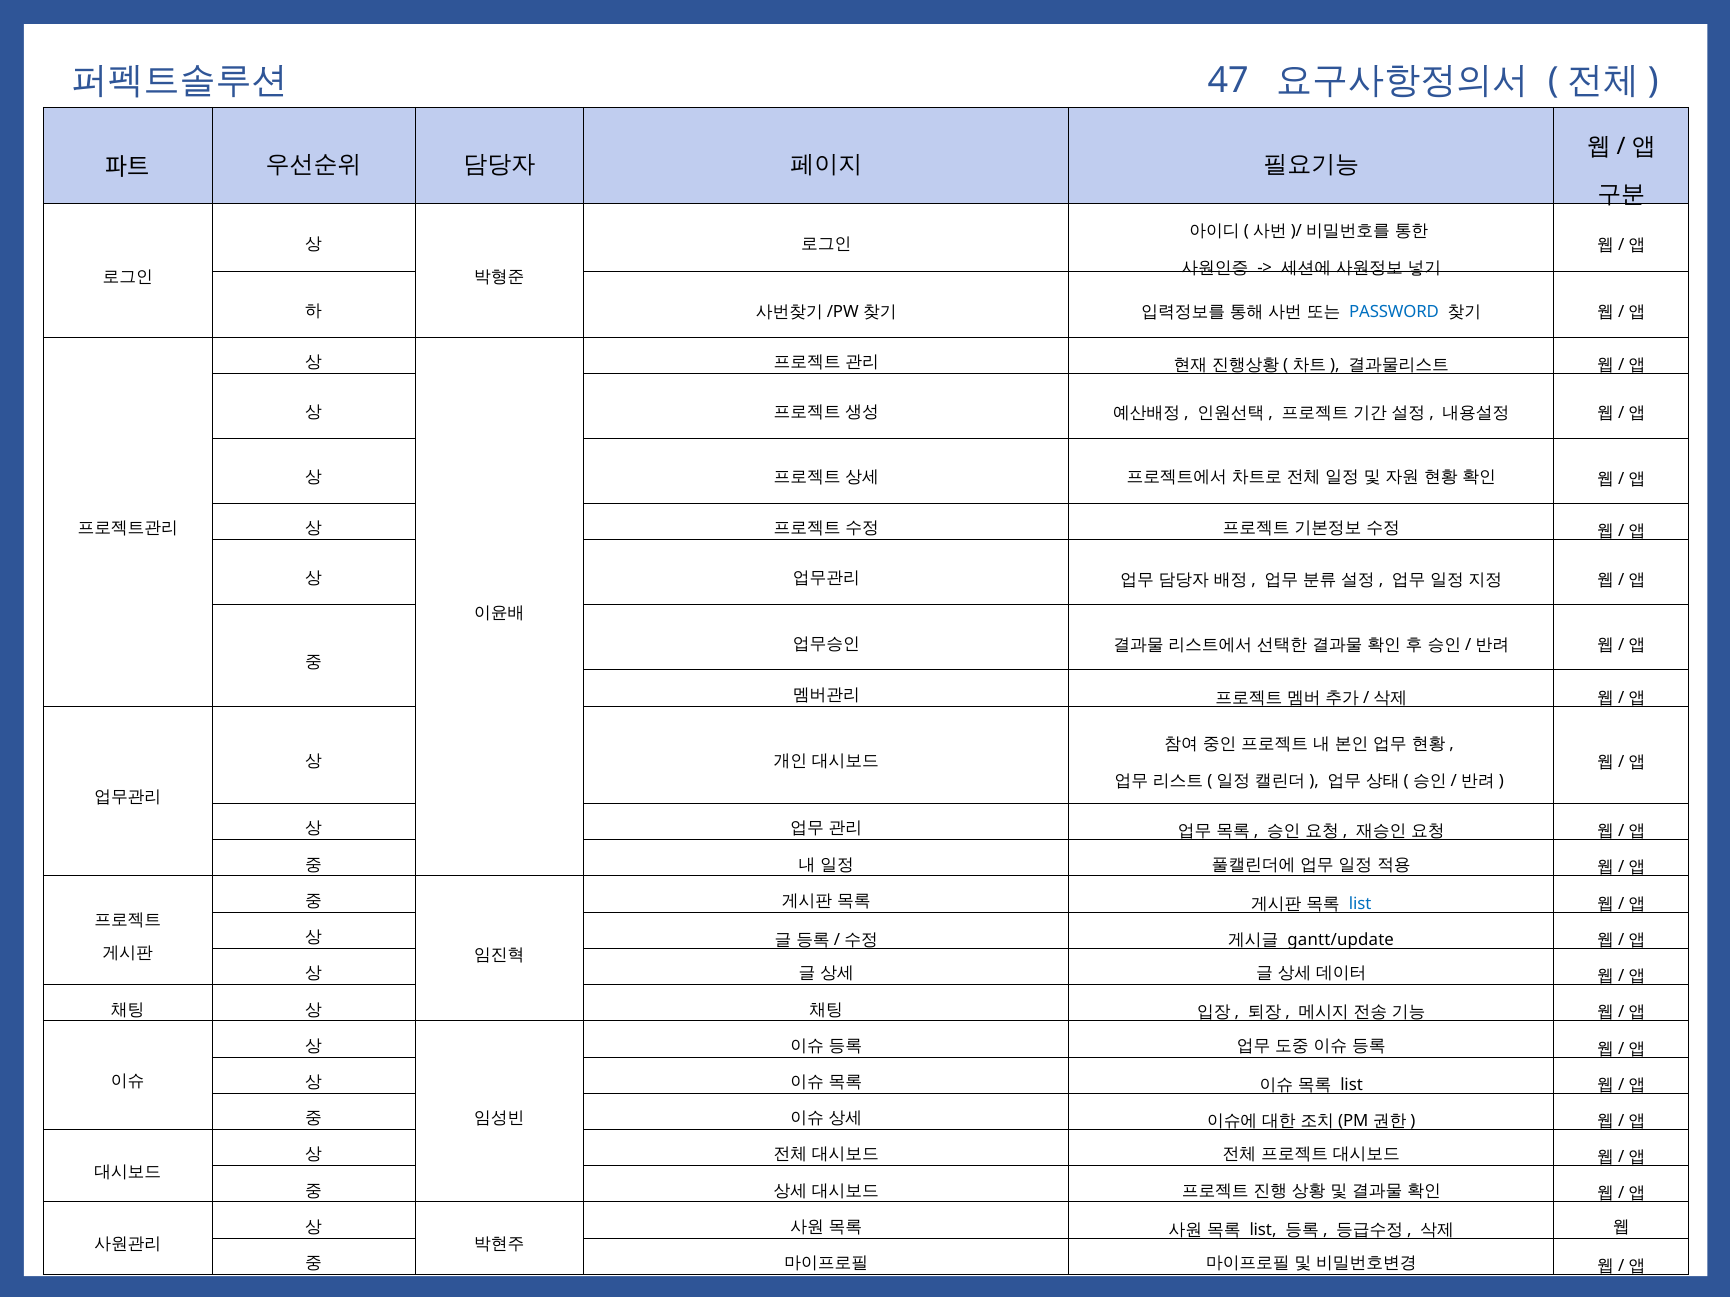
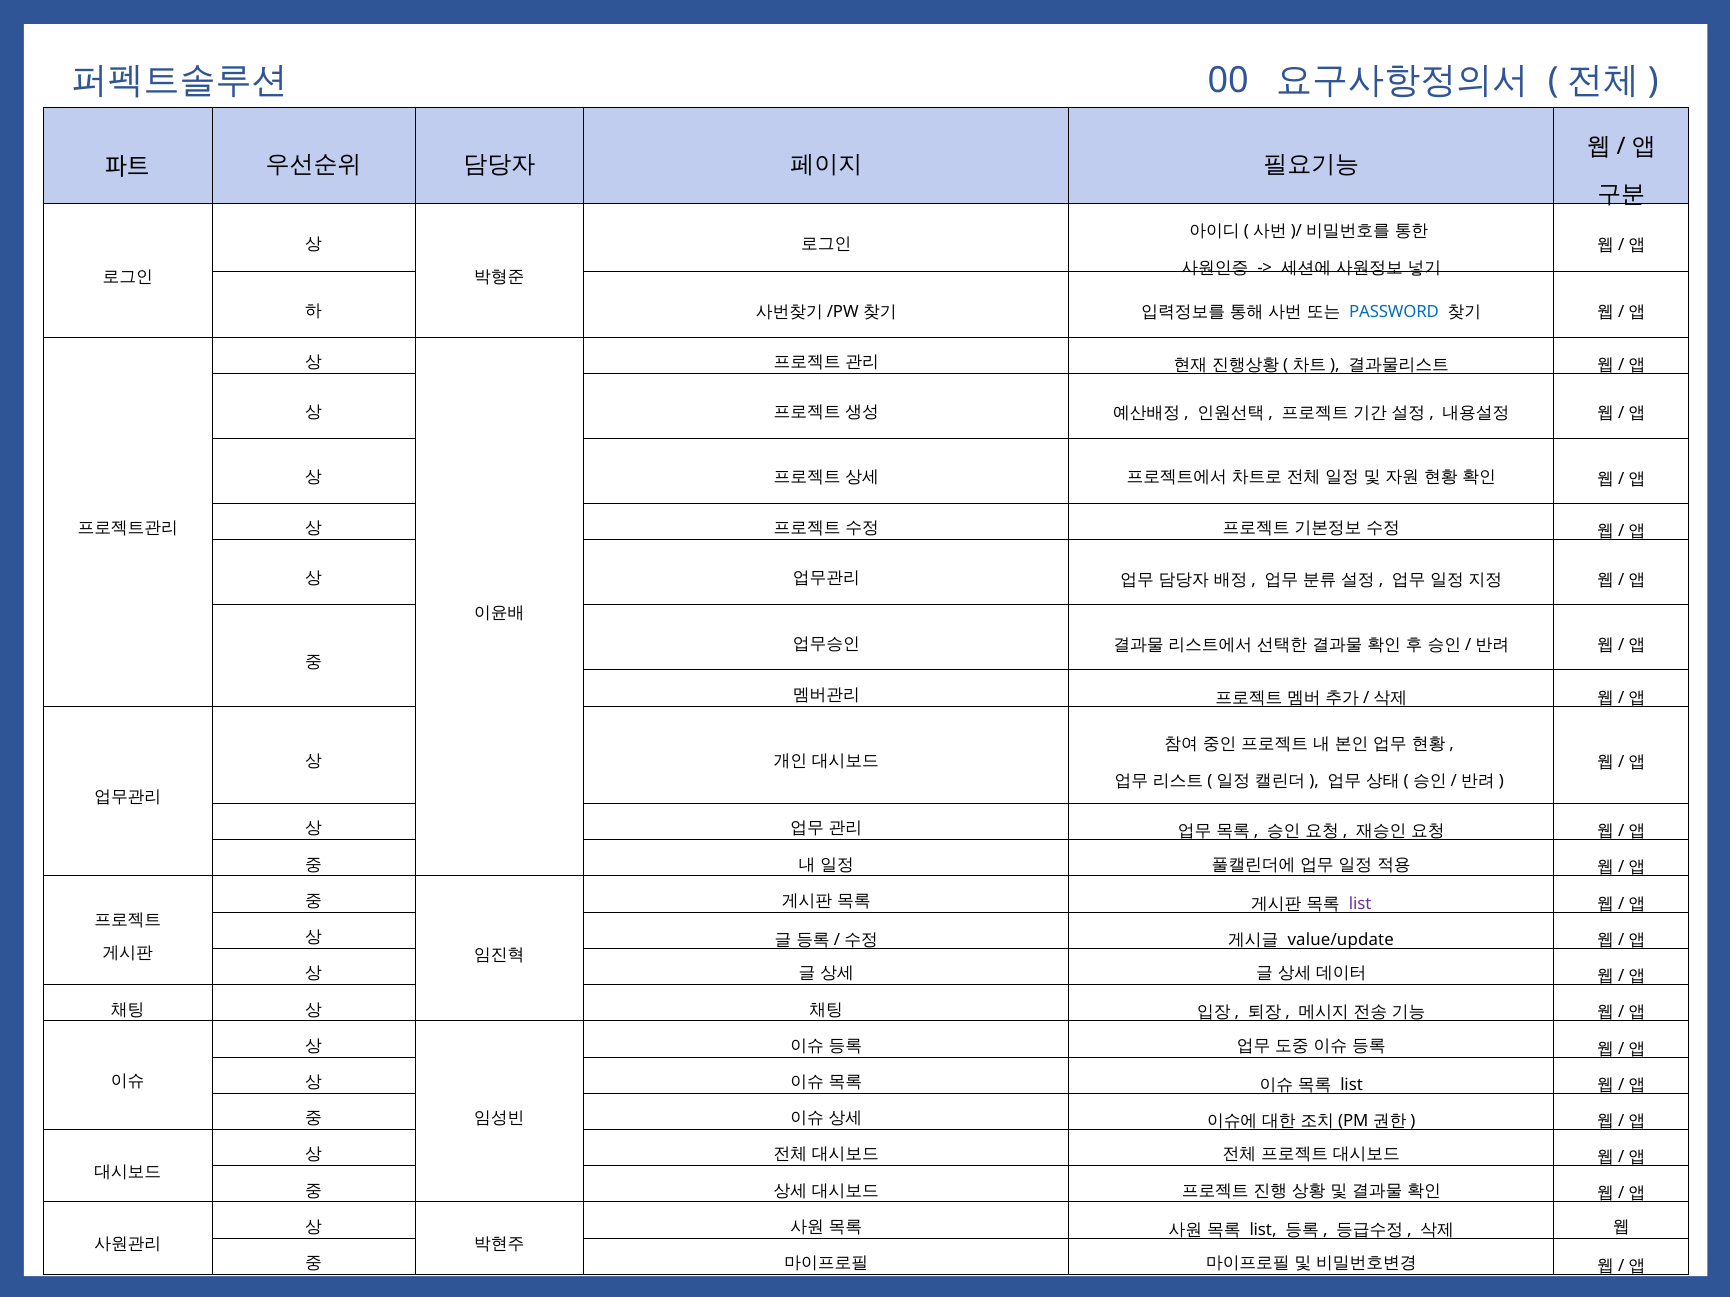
47: 47 -> 00
list at (1360, 904) colour: blue -> purple
gantt/update: gantt/update -> value/update
